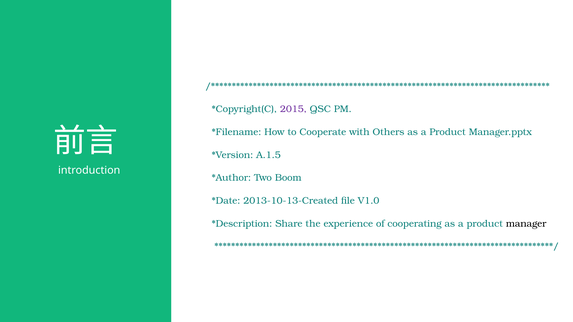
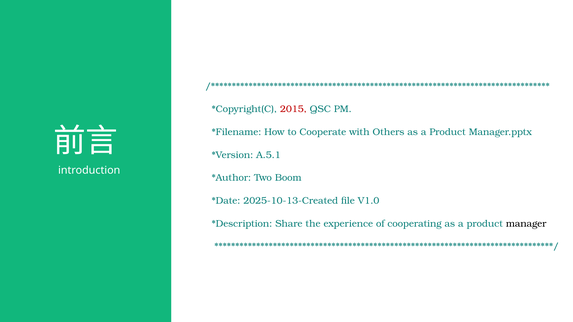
2015 colour: purple -> red
A.1.5: A.1.5 -> A.5.1
2013-10-13-Created: 2013-10-13-Created -> 2025-10-13-Created
